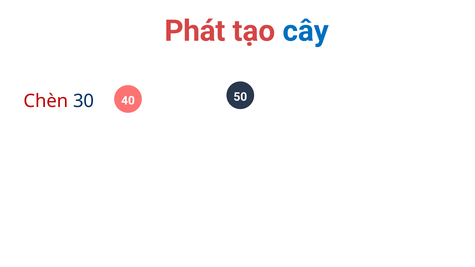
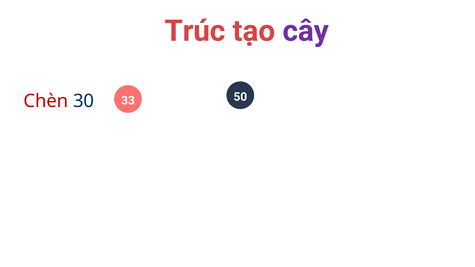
Phát: Phát -> Trúc
cây colour: blue -> purple
40: 40 -> 33
